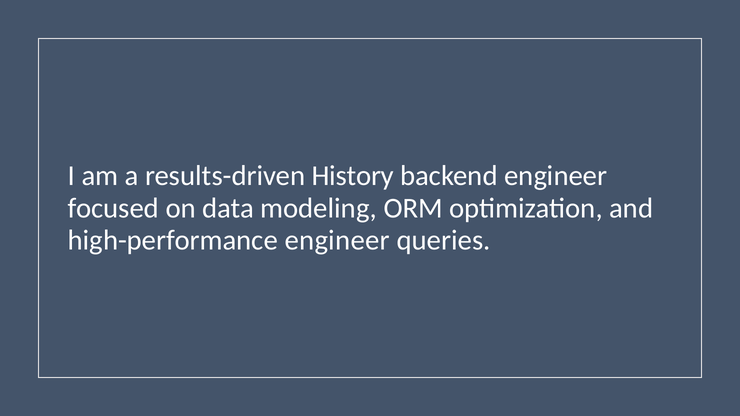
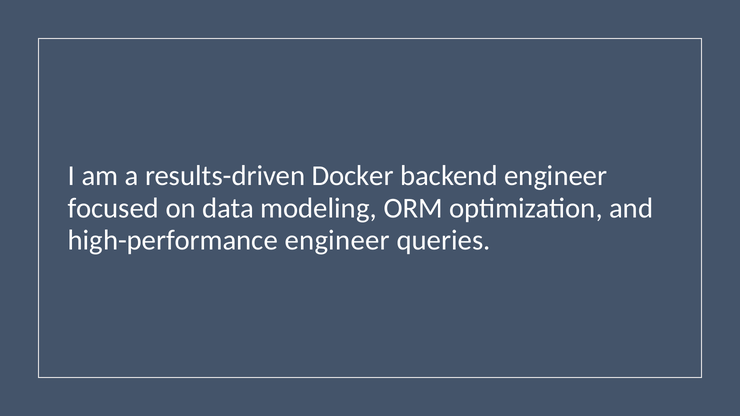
History: History -> Docker
